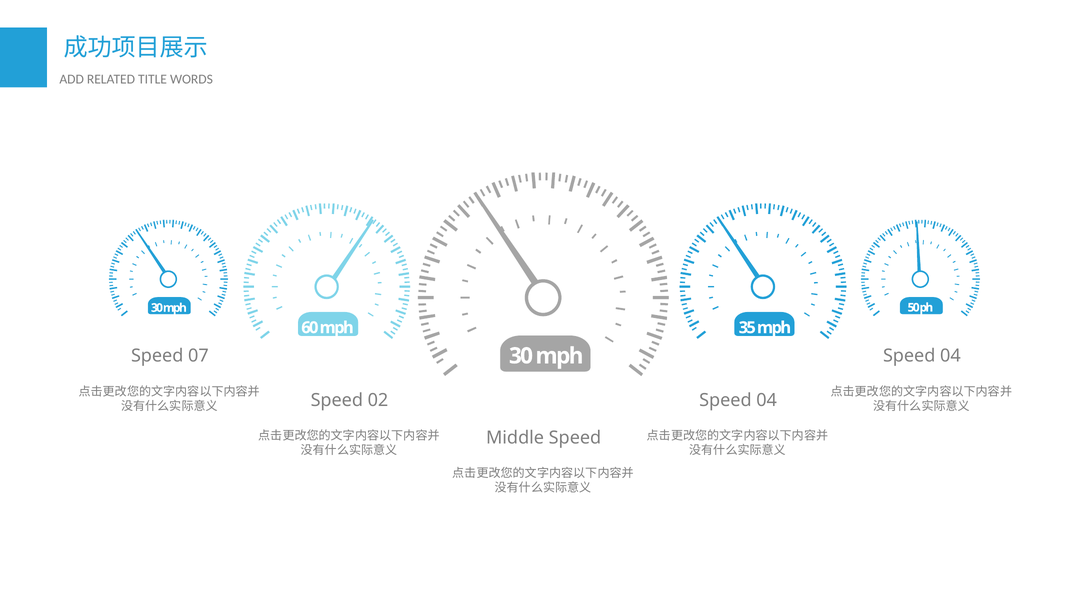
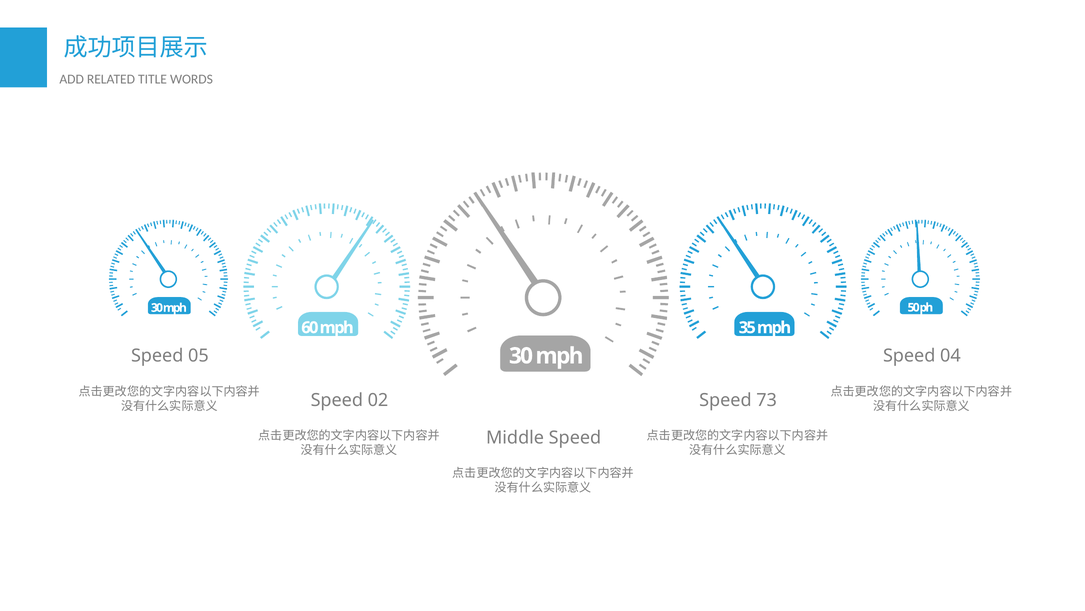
07: 07 -> 05
04 at (767, 400): 04 -> 73
